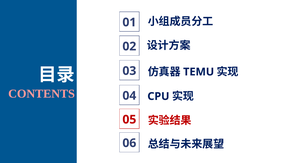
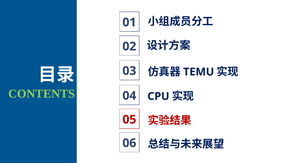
CONTENTS colour: pink -> light green
